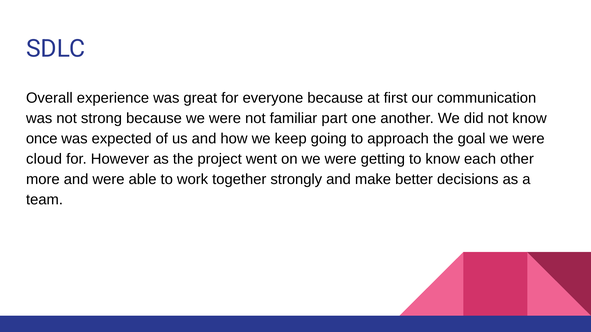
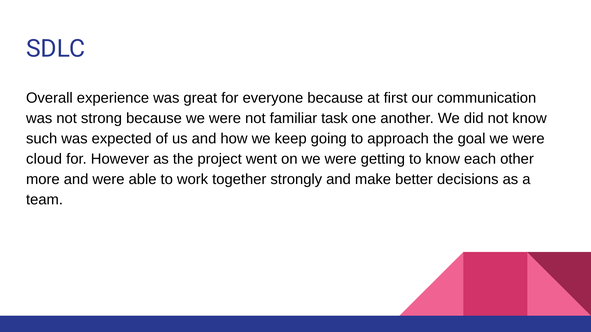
part: part -> task
once: once -> such
